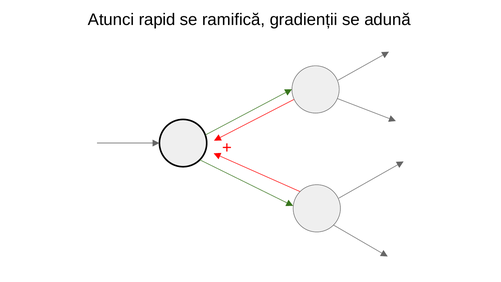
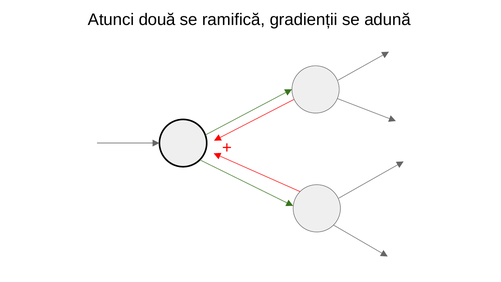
rapid: rapid -> două
